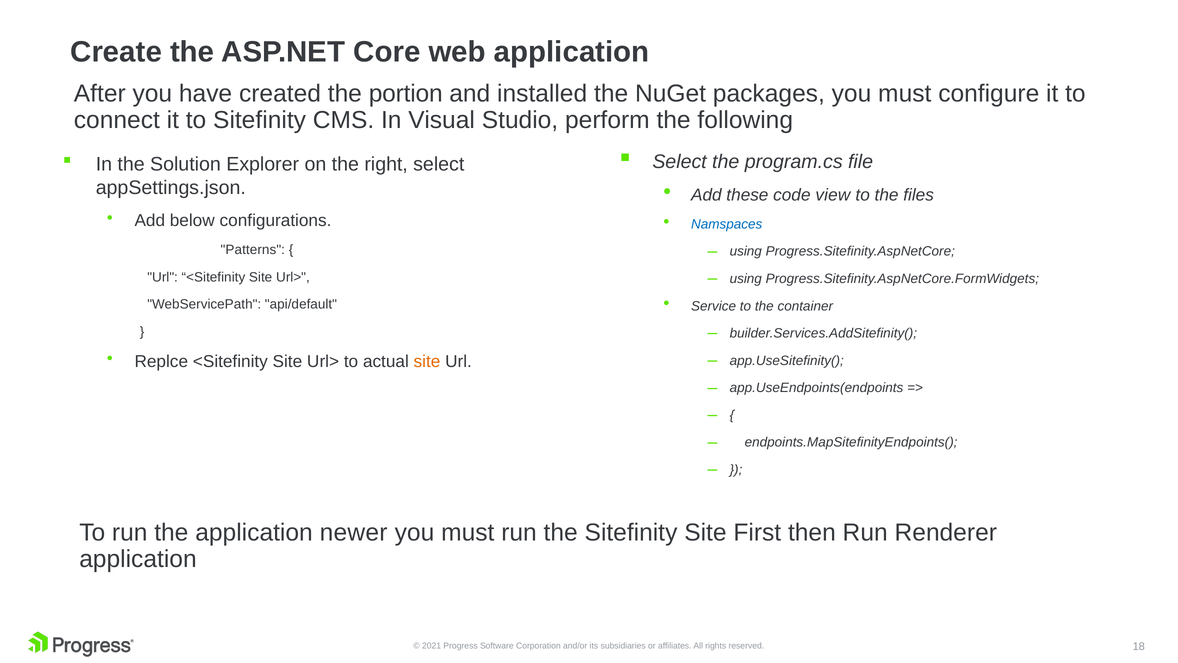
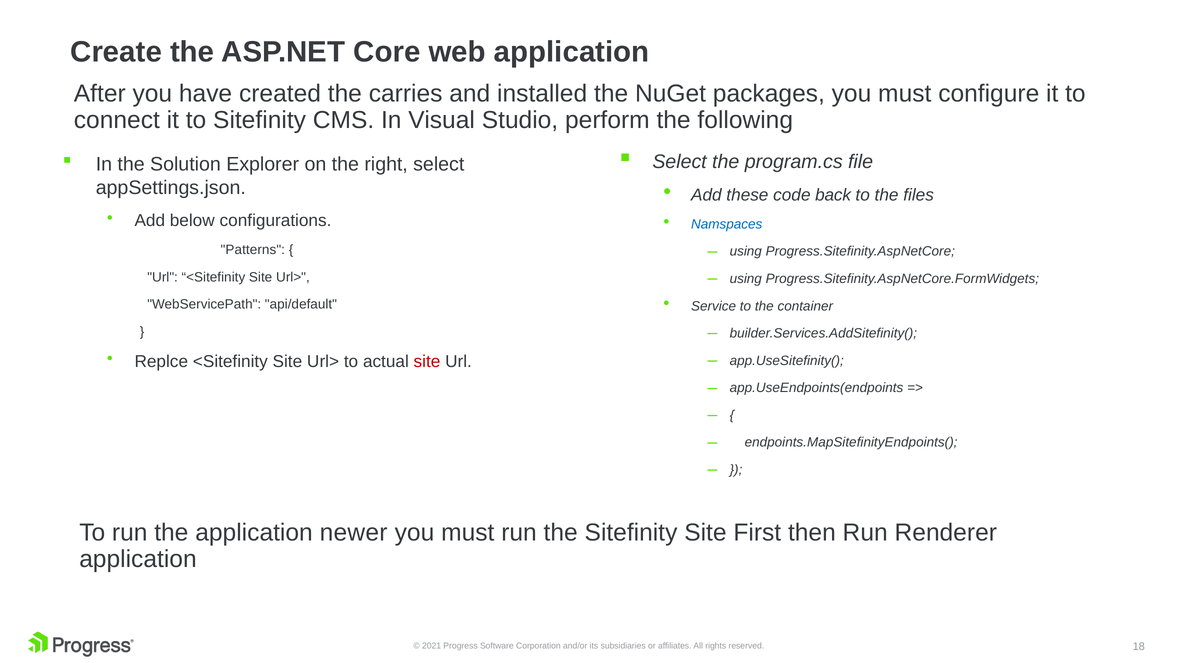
portion: portion -> carries
view: view -> back
site at (427, 361) colour: orange -> red
